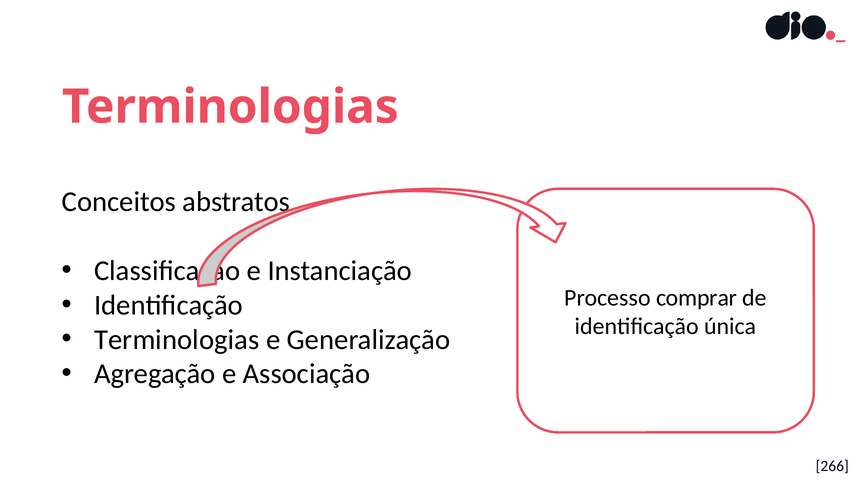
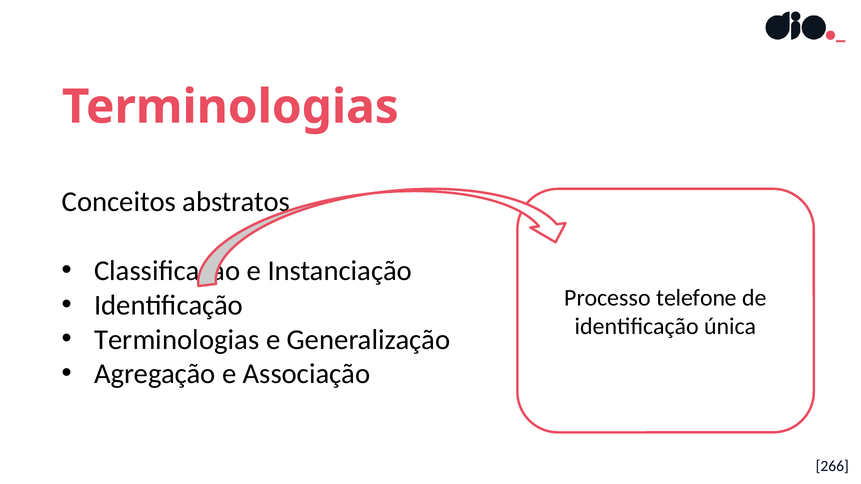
comprar: comprar -> telefone
